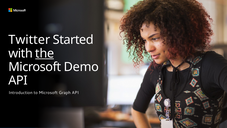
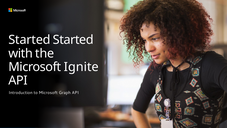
Twitter at (29, 40): Twitter -> Started
the underline: present -> none
Demo: Demo -> Ignite
